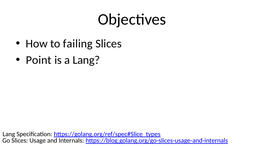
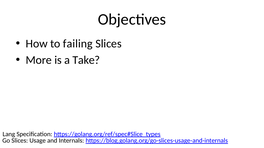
Point: Point -> More
a Lang: Lang -> Take
